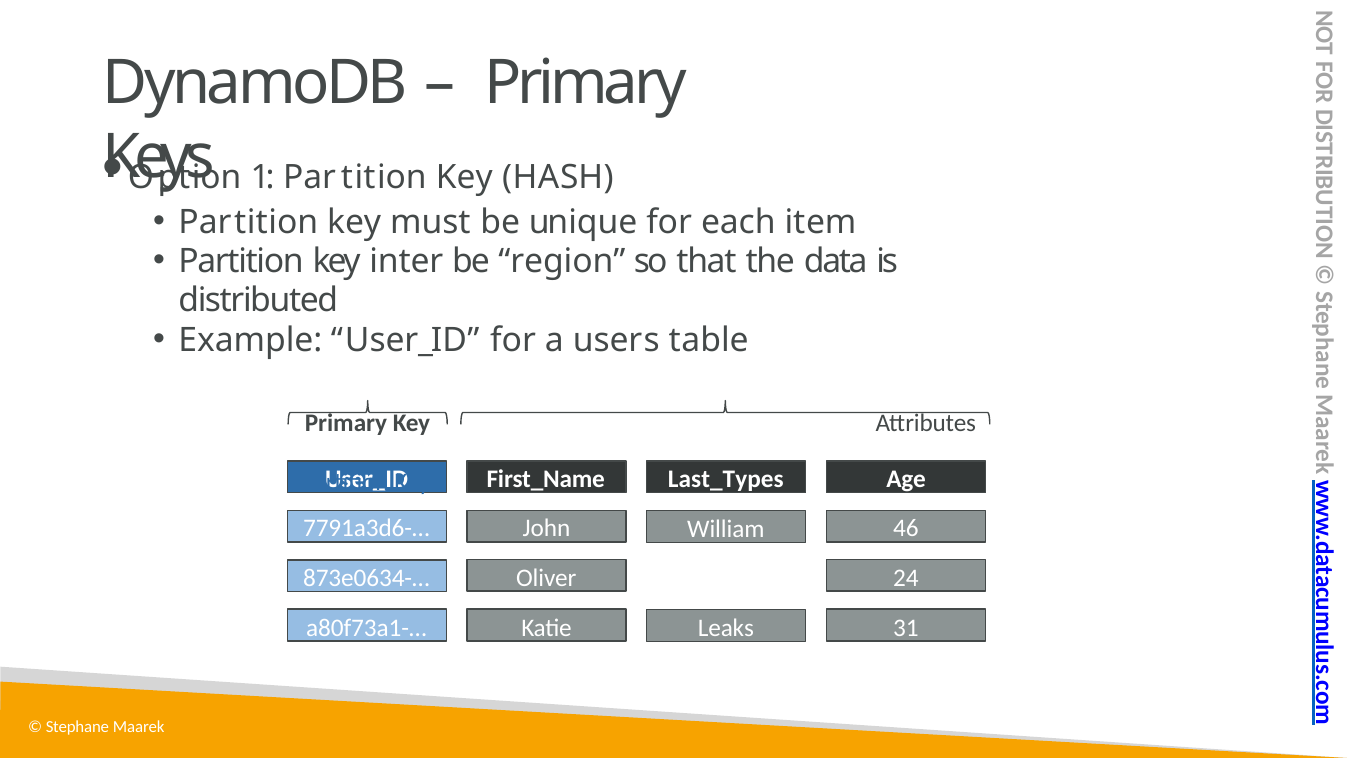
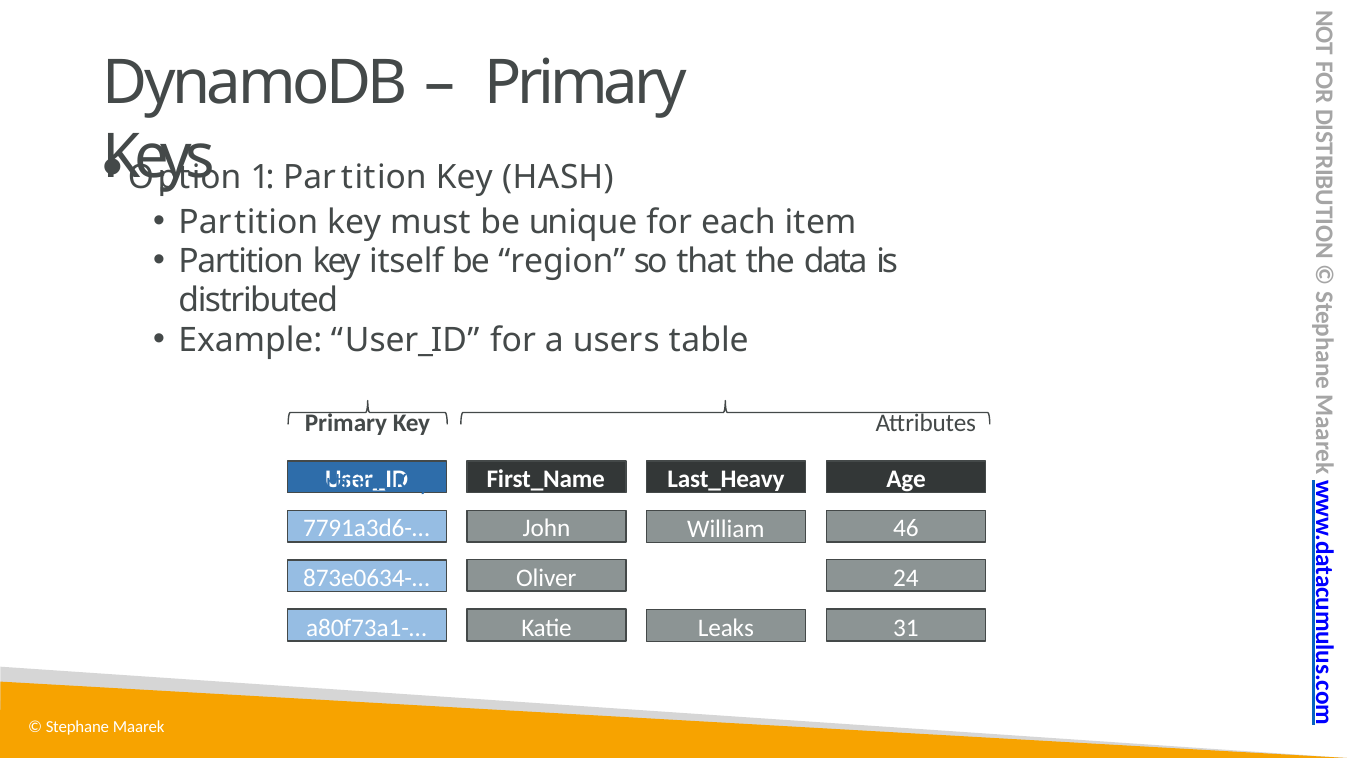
inter: inter -> itself
Last_Types: Last_Types -> Last_Heavy
